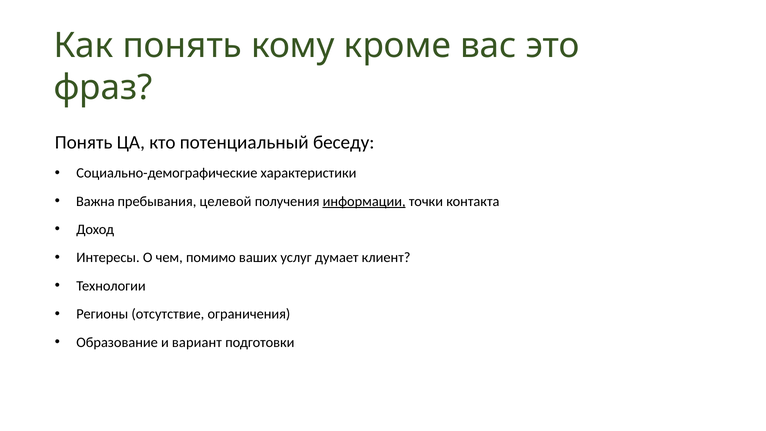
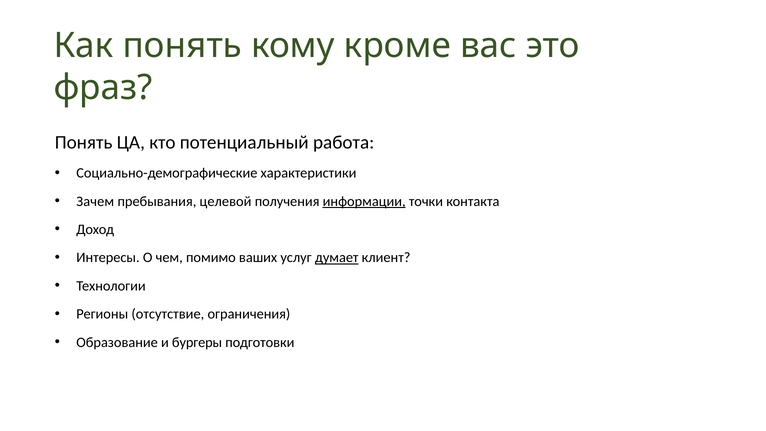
беседу: беседу -> работа
Важна: Важна -> Зачем
думает underline: none -> present
вариант: вариант -> бургеры
